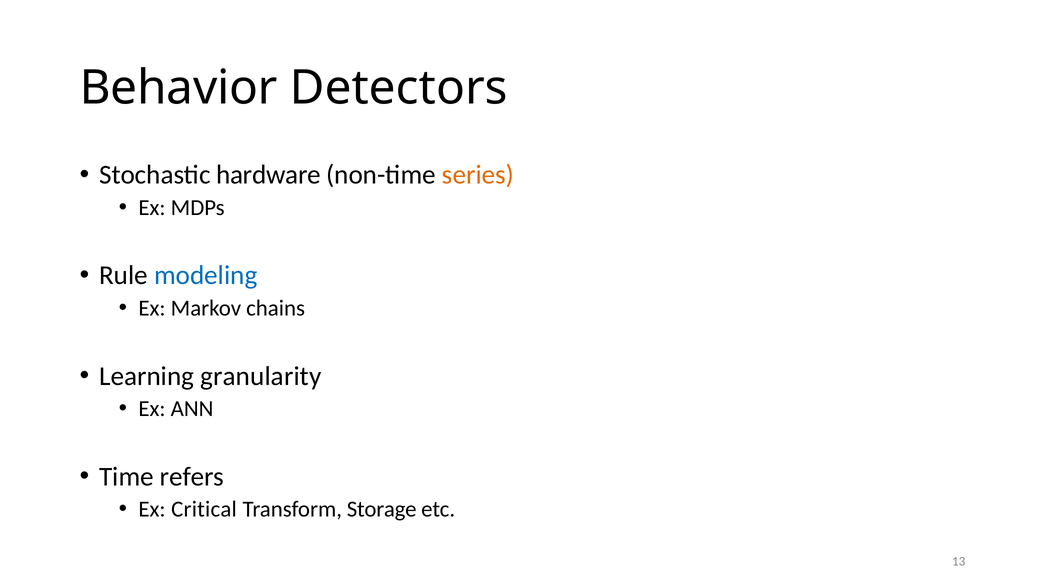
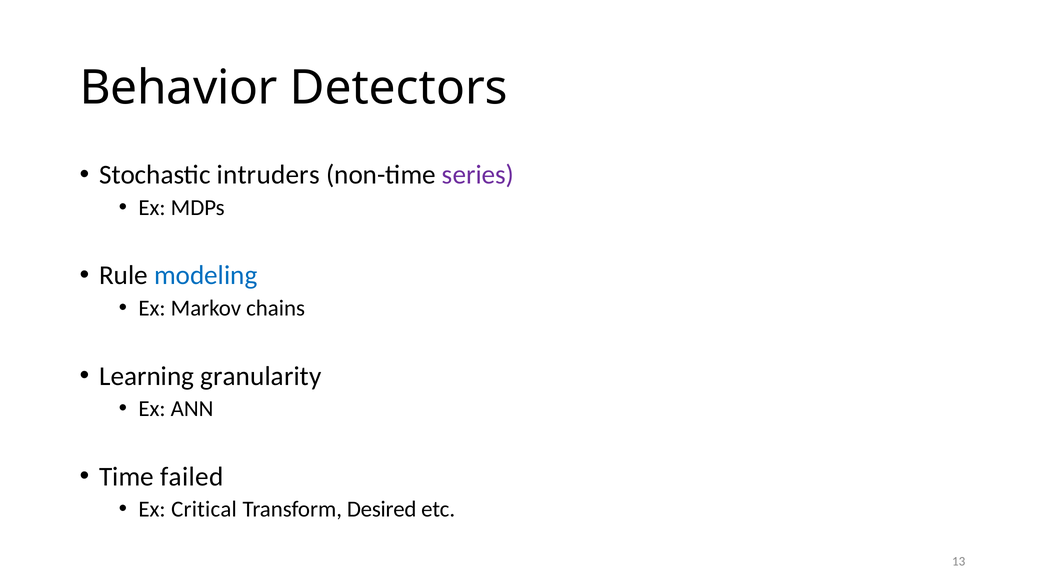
hardware: hardware -> intruders
series colour: orange -> purple
refers: refers -> failed
Storage: Storage -> Desired
